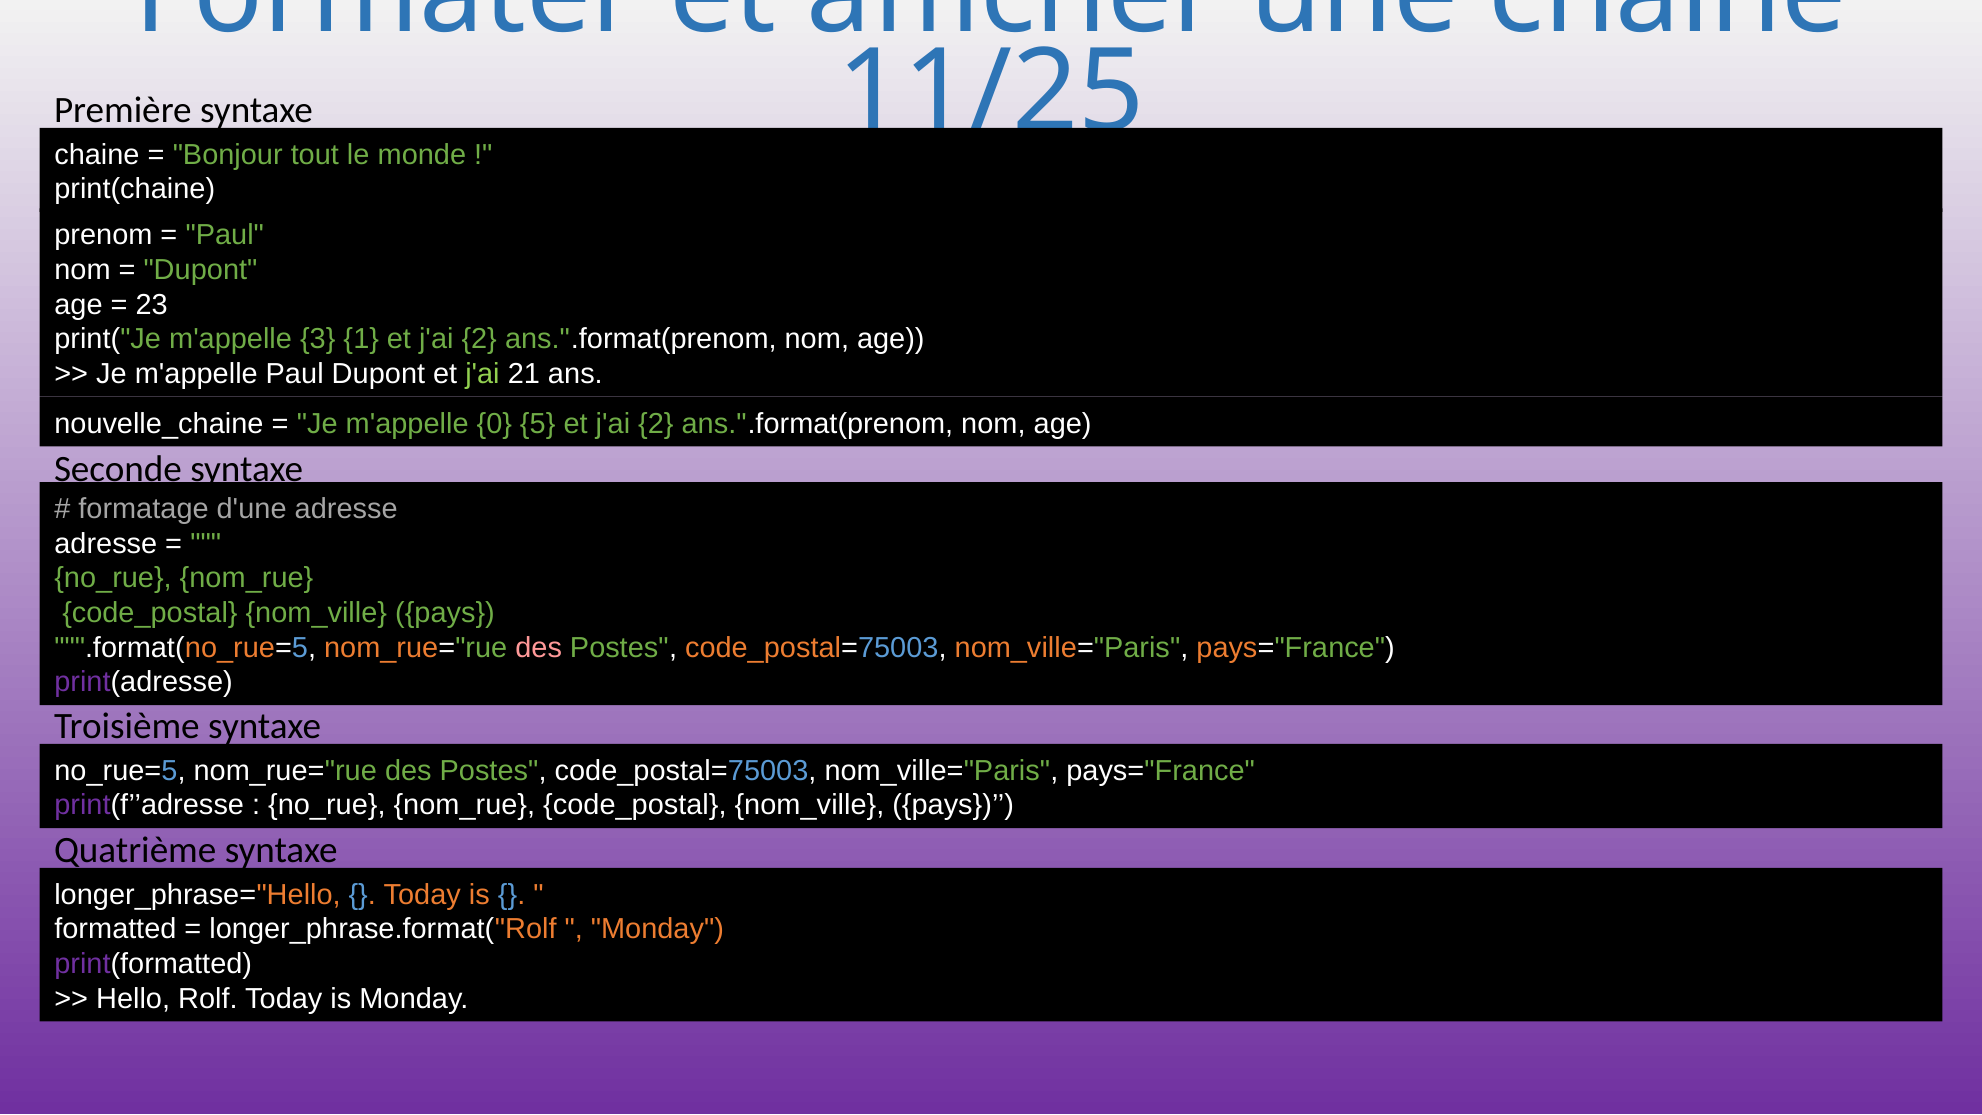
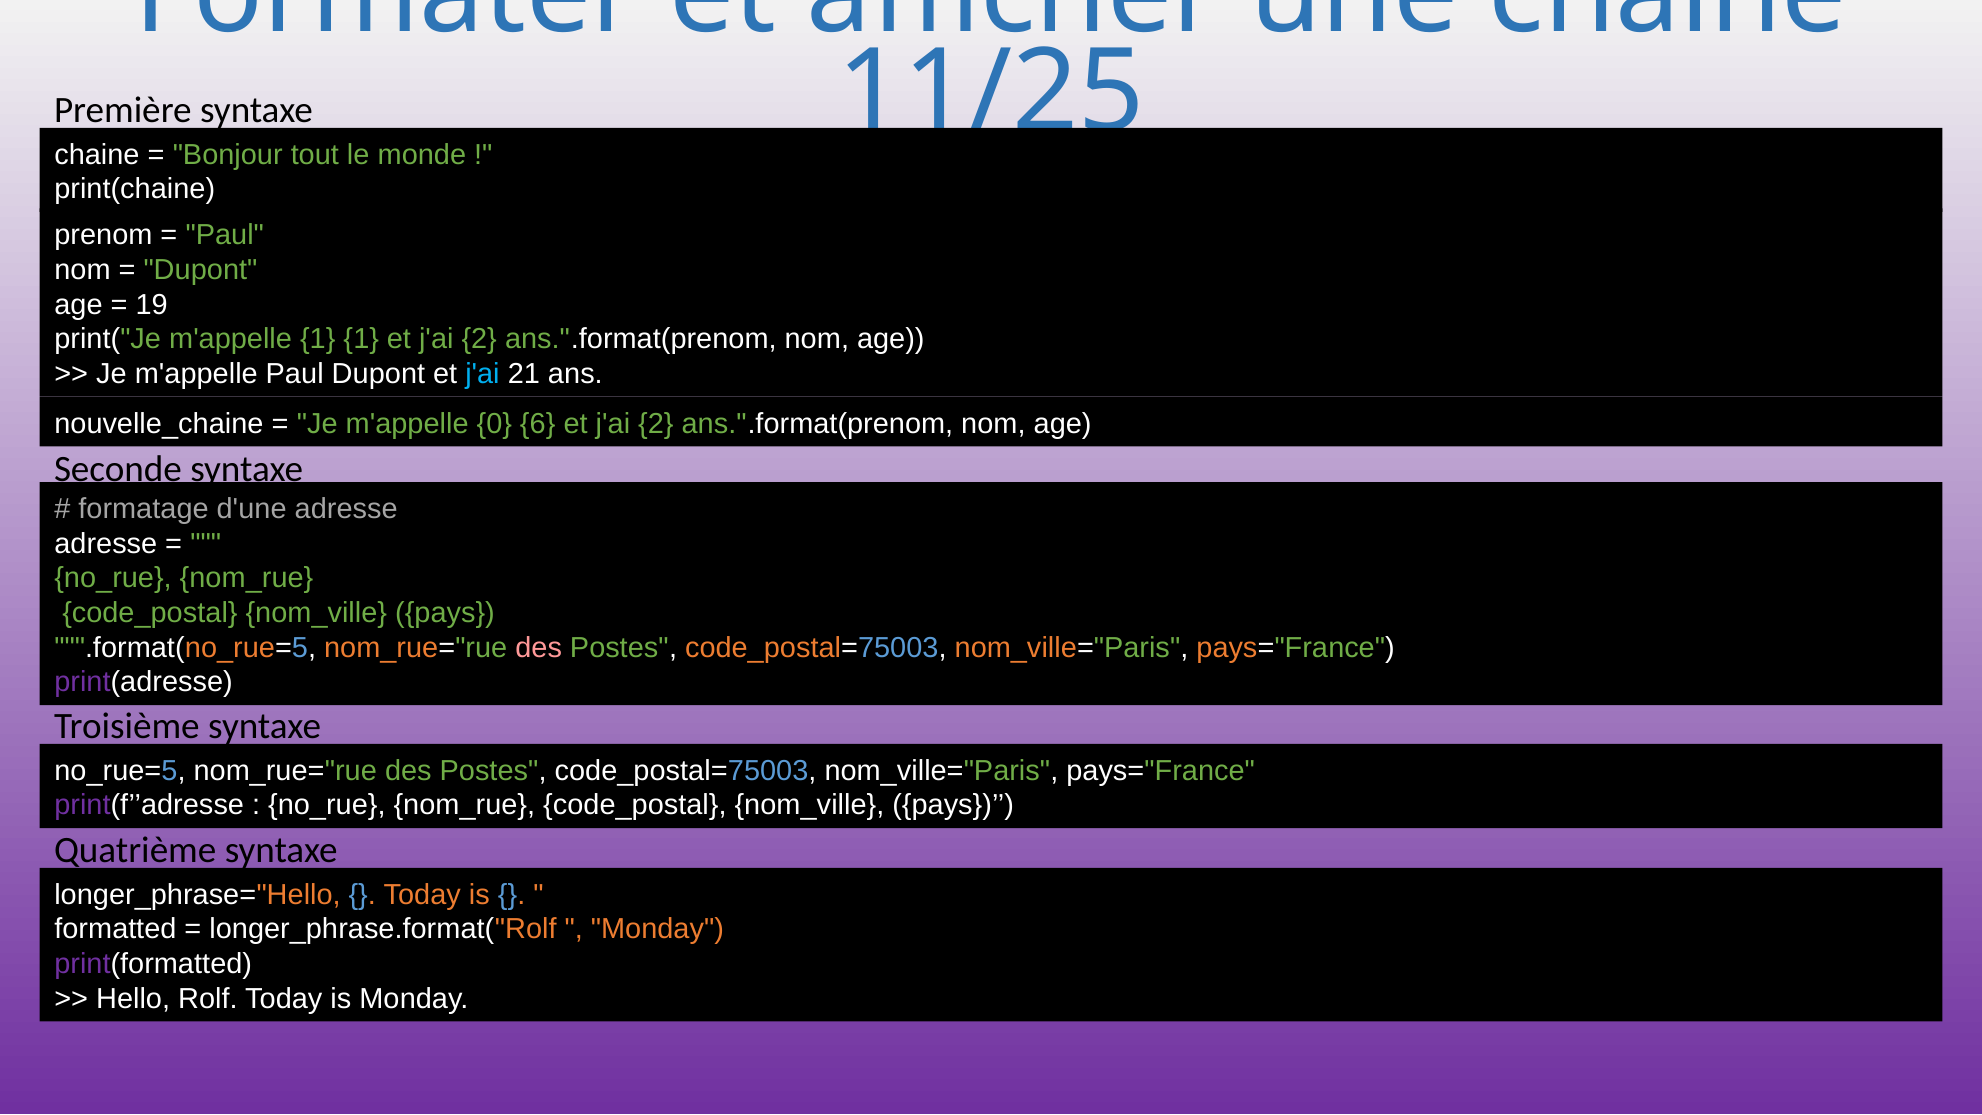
23: 23 -> 19
m'appelle 3: 3 -> 1
j'ai at (482, 374) colour: light green -> light blue
5: 5 -> 6
